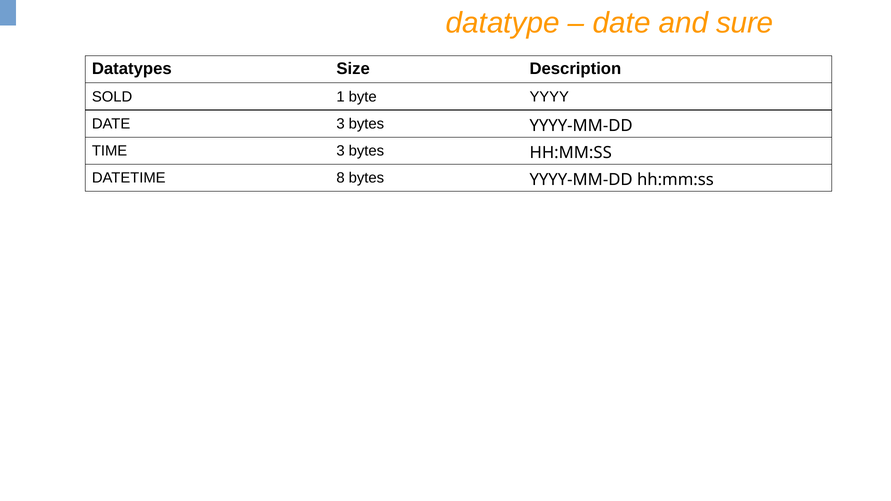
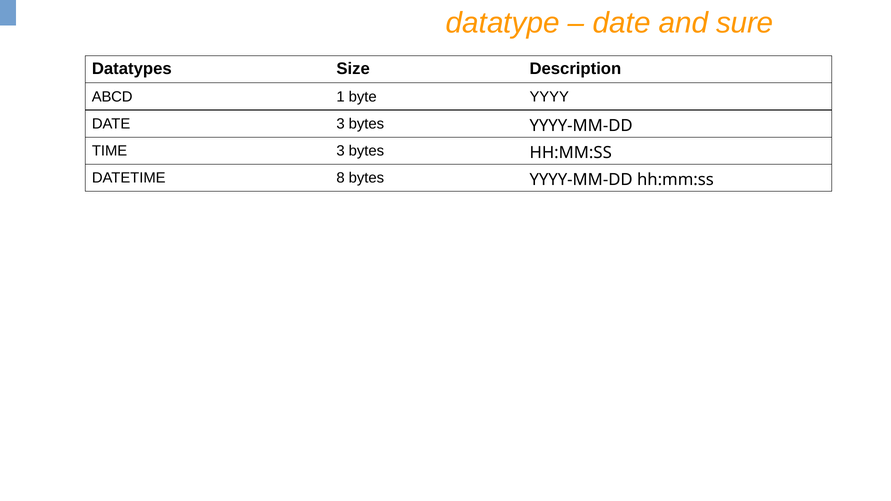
SOLD: SOLD -> ABCD
